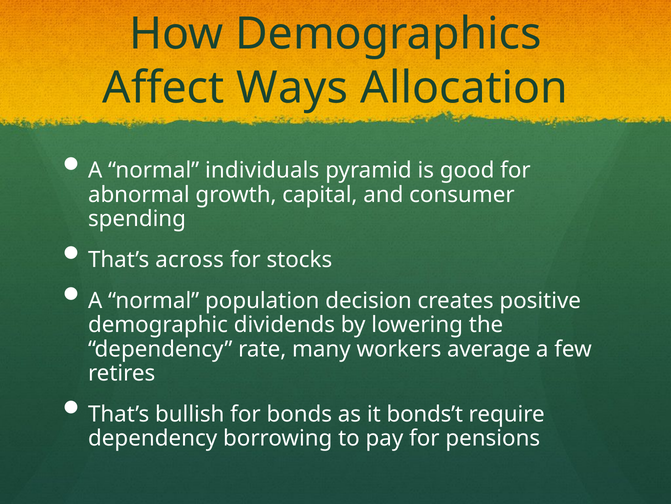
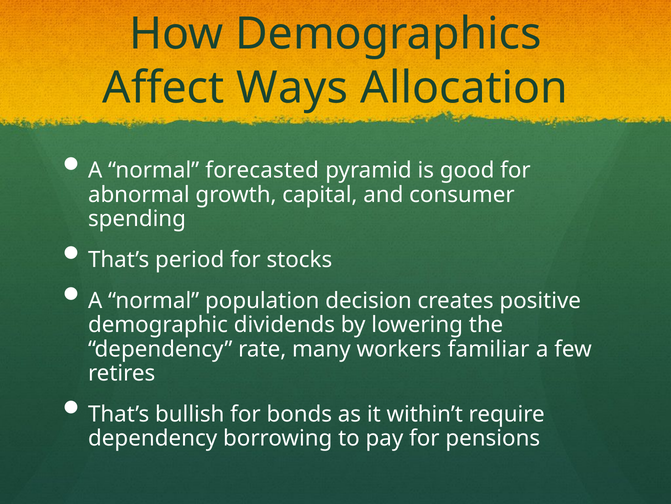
individuals: individuals -> forecasted
across: across -> period
average: average -> familiar
bonds’t: bonds’t -> within’t
